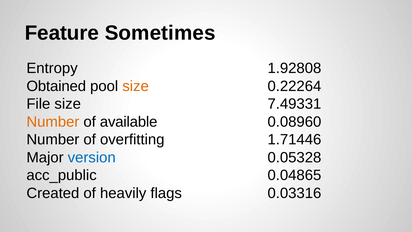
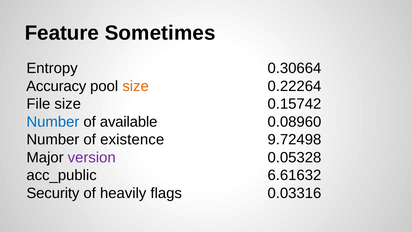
1.92808: 1.92808 -> 0.30664
Obtained: Obtained -> Accuracy
7.49331: 7.49331 -> 0.15742
Number at (53, 122) colour: orange -> blue
overfitting: overfitting -> existence
1.71446: 1.71446 -> 9.72498
version colour: blue -> purple
0.04865: 0.04865 -> 6.61632
Created: Created -> Security
